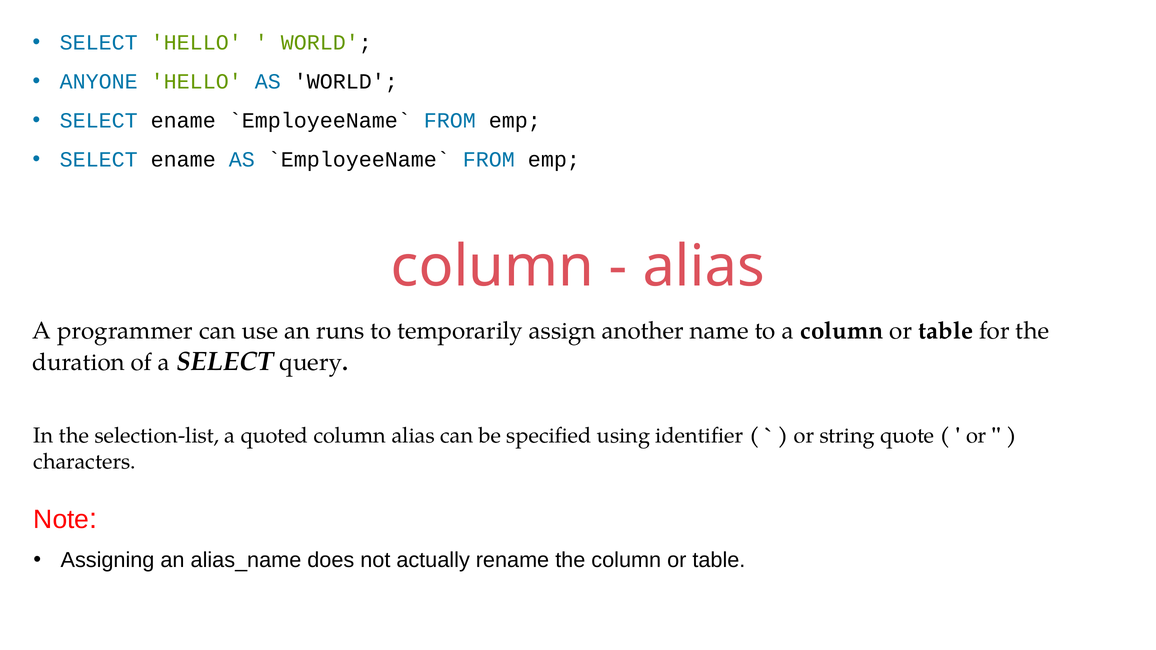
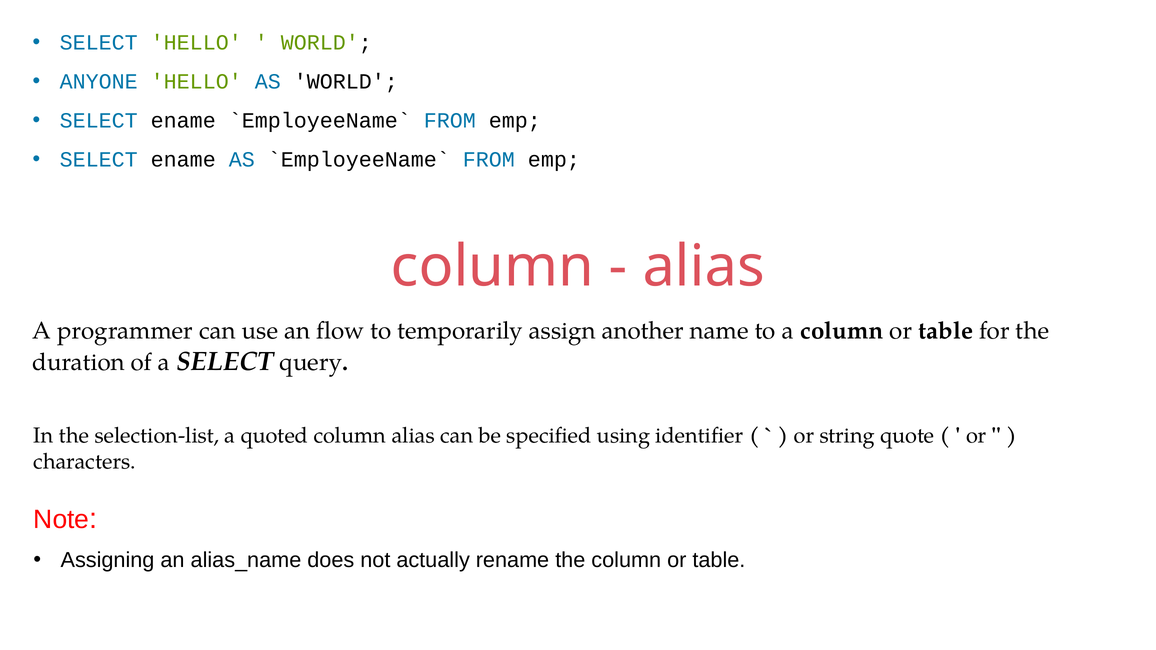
runs: runs -> flow
